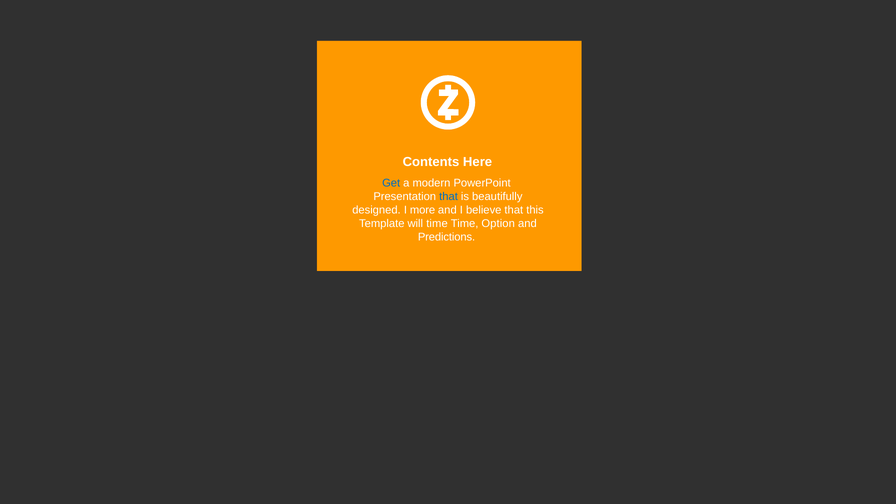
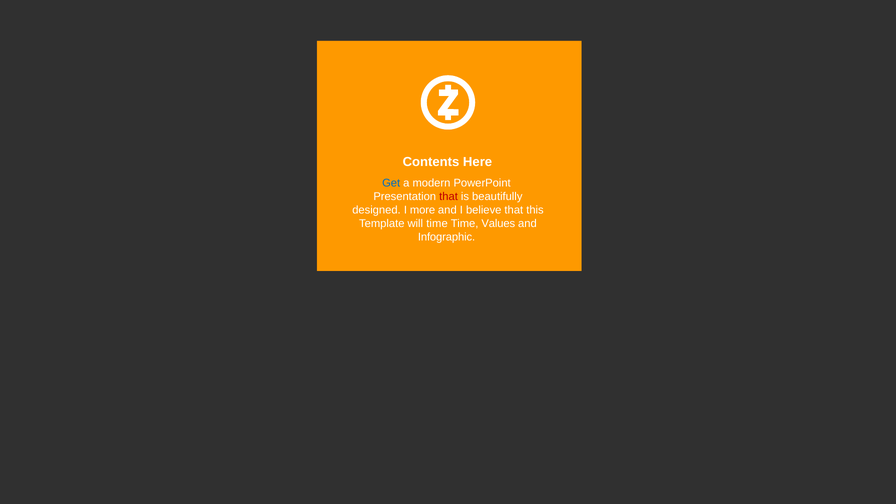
that at (449, 197) colour: blue -> red
Option: Option -> Values
Predictions: Predictions -> Infographic
